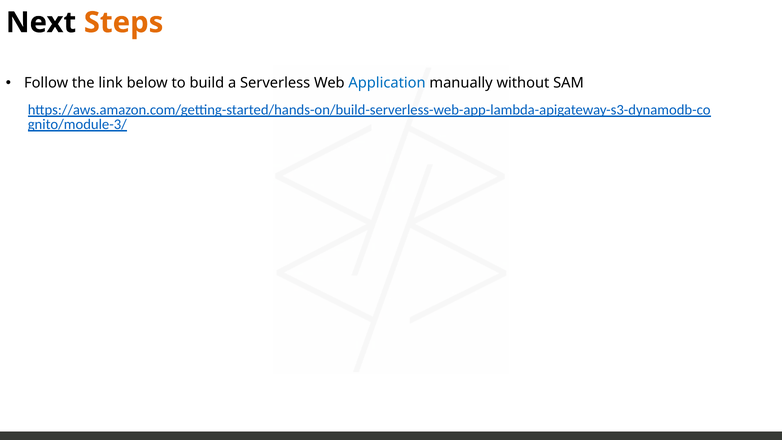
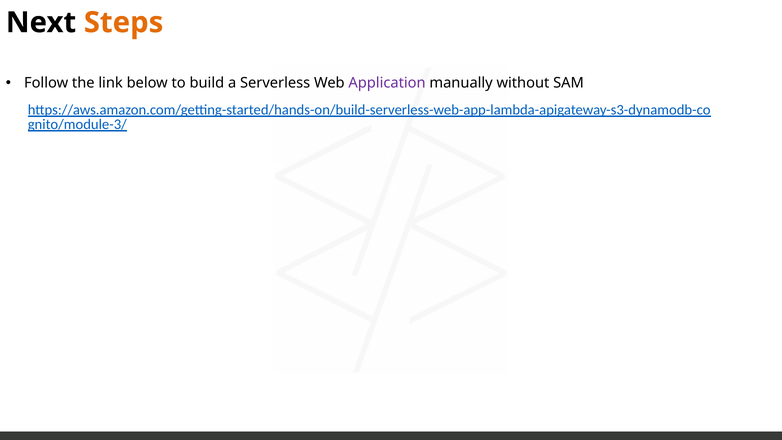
Application colour: blue -> purple
